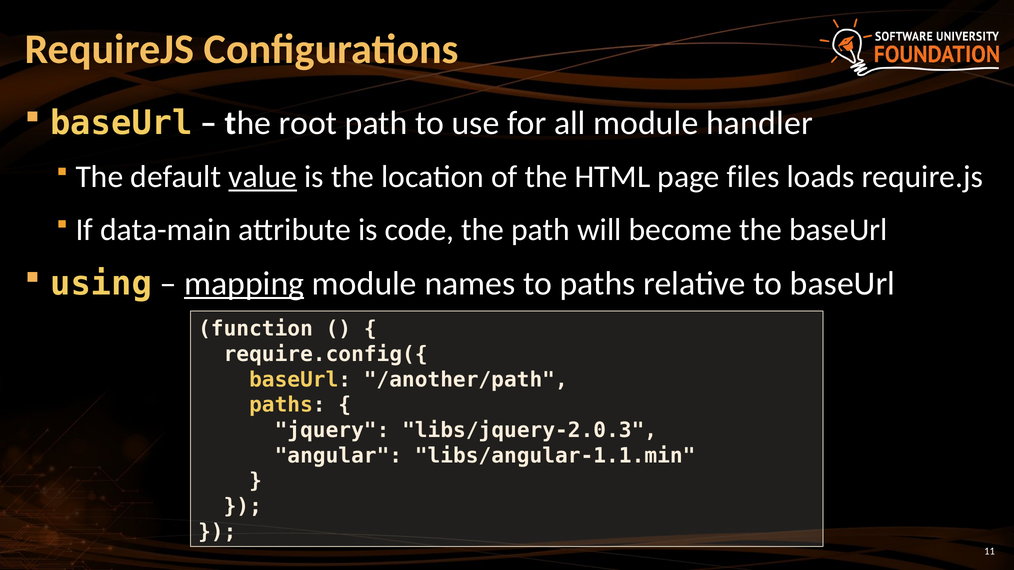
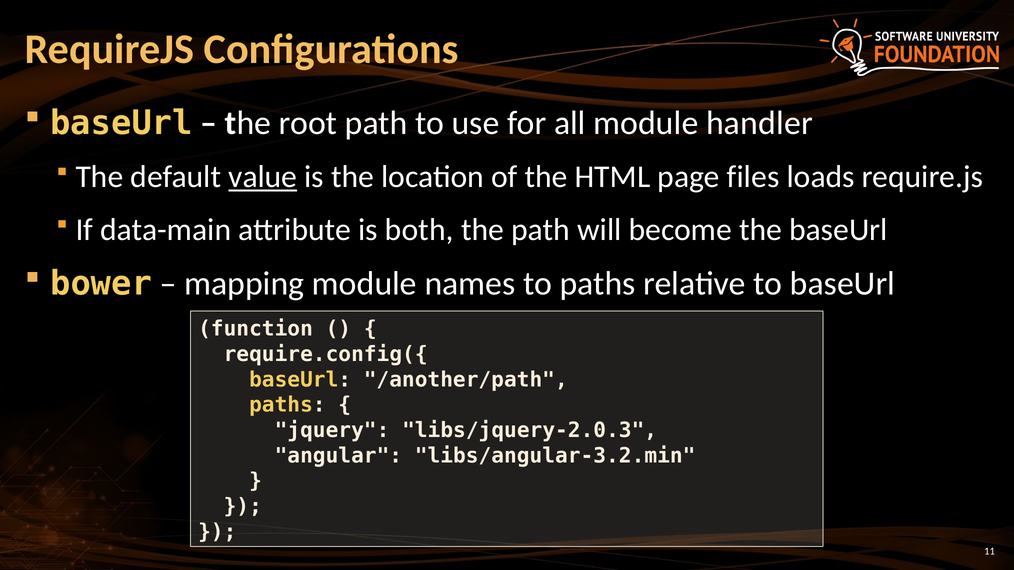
code: code -> both
using: using -> bower
mapping underline: present -> none
libs/angular-1.1.min: libs/angular-1.1.min -> libs/angular-3.2.min
